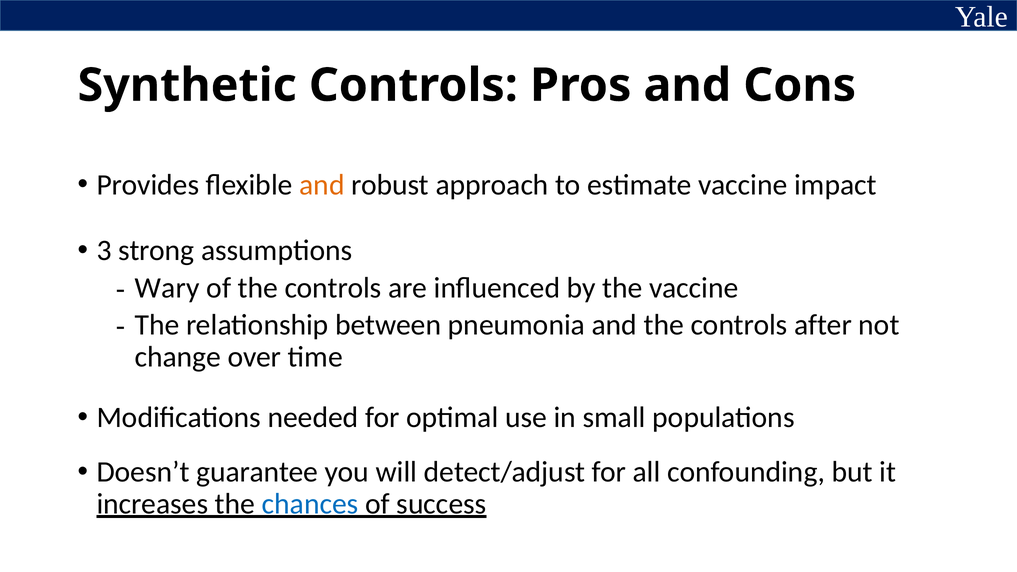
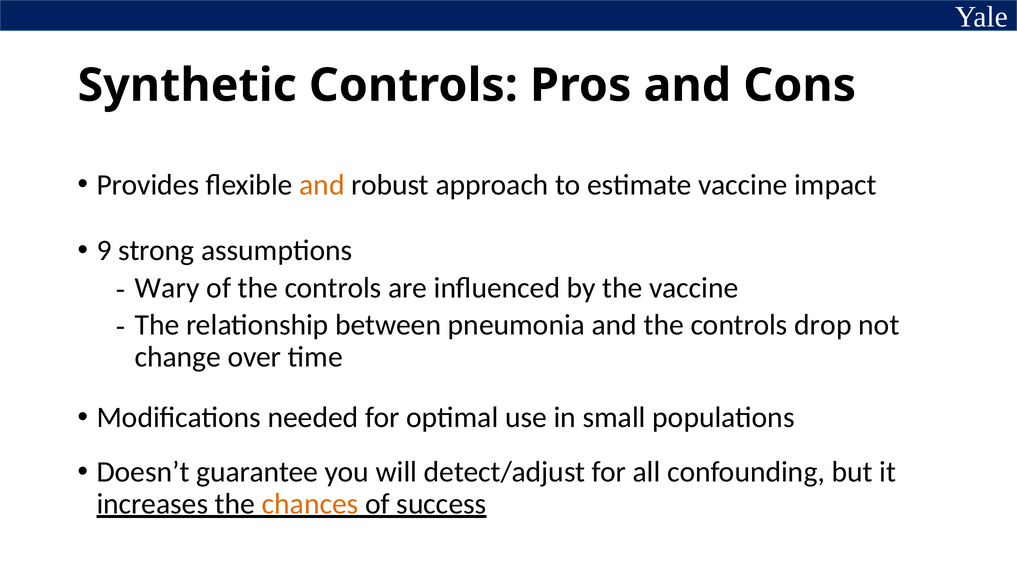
3: 3 -> 9
after: after -> drop
chances colour: blue -> orange
